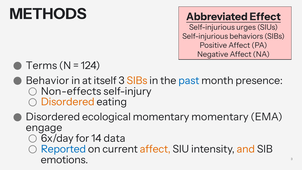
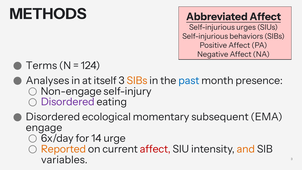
Abbreviated Effect: Effect -> Affect
Behavior: Behavior -> Analyses
Non-effects: Non-effects -> Non-engage
Disordered at (68, 102) colour: orange -> purple
momentary momentary: momentary -> subsequent
data: data -> urge
Reported colour: blue -> orange
affect at (155, 149) colour: orange -> red
emotions: emotions -> variables
